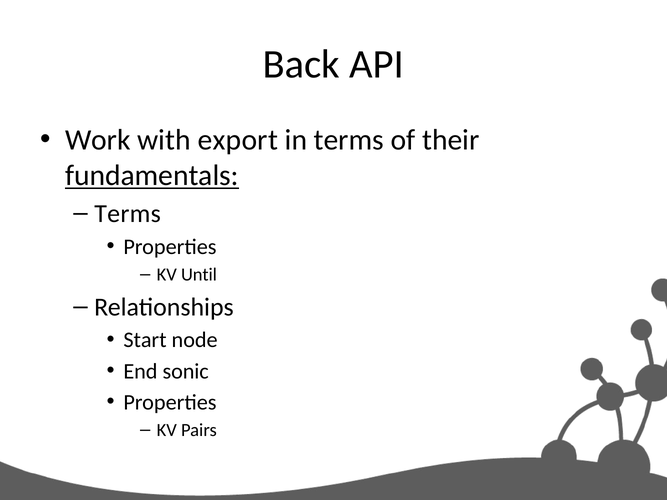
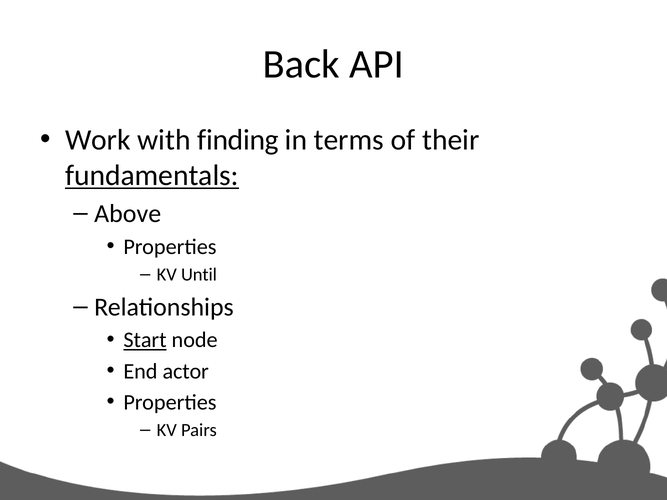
export: export -> finding
Terms at (128, 214): Terms -> Above
Start underline: none -> present
sonic: sonic -> actor
